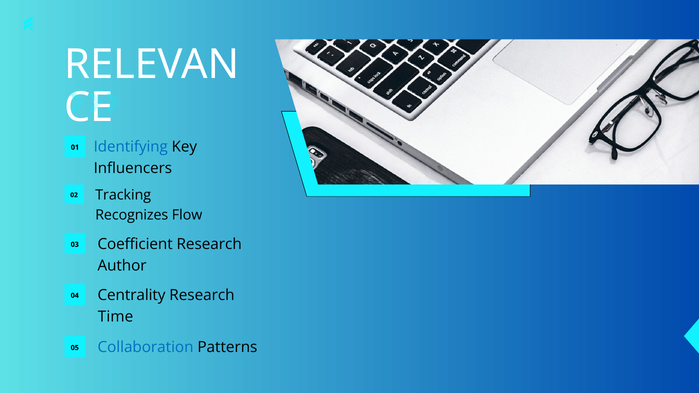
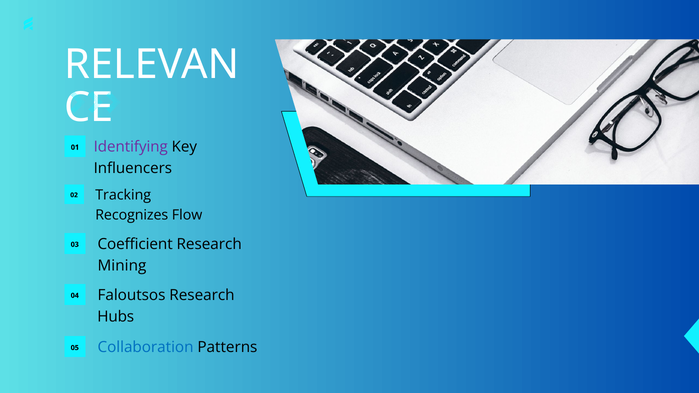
Identifying colour: blue -> purple
Author: Author -> Mining
Centrality: Centrality -> Faloutsos
Time: Time -> Hubs
